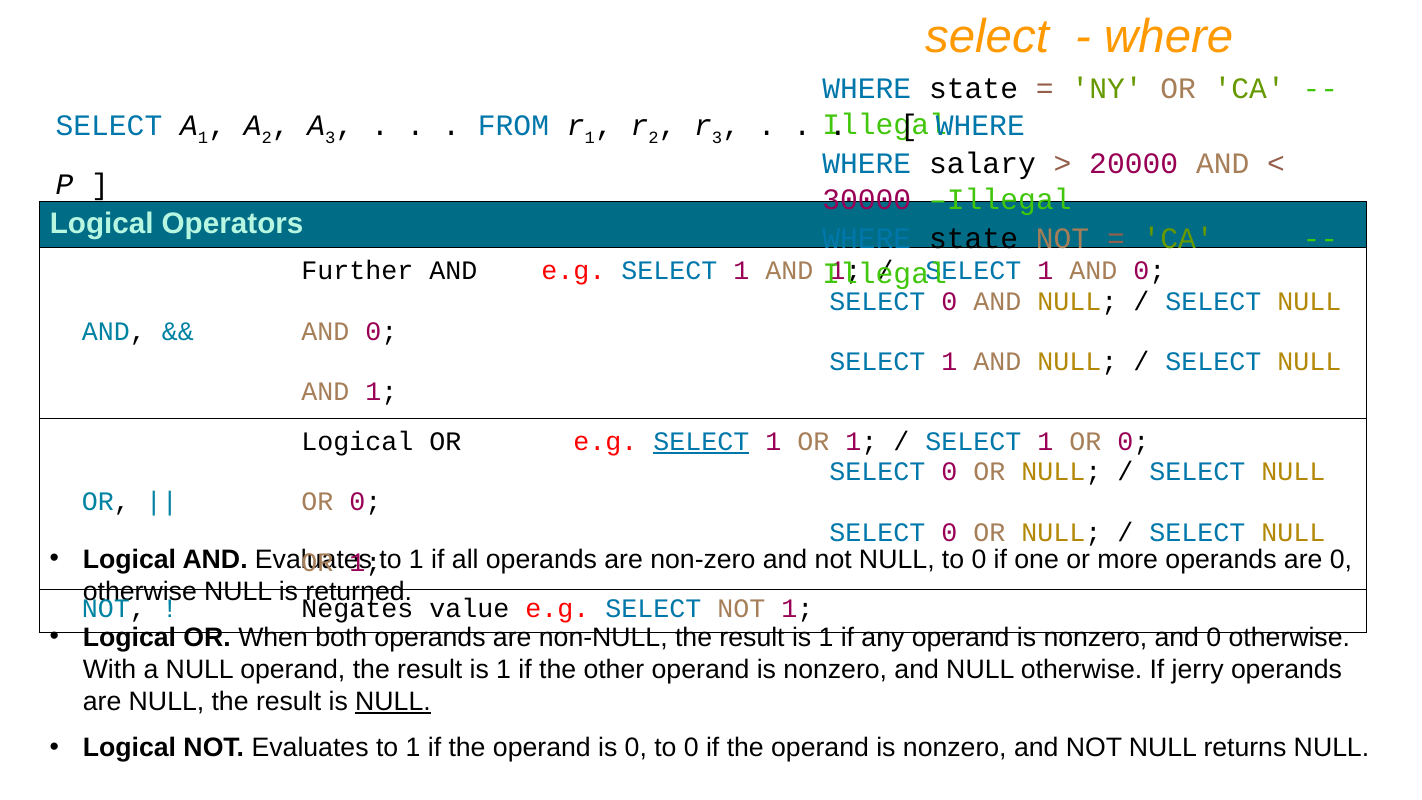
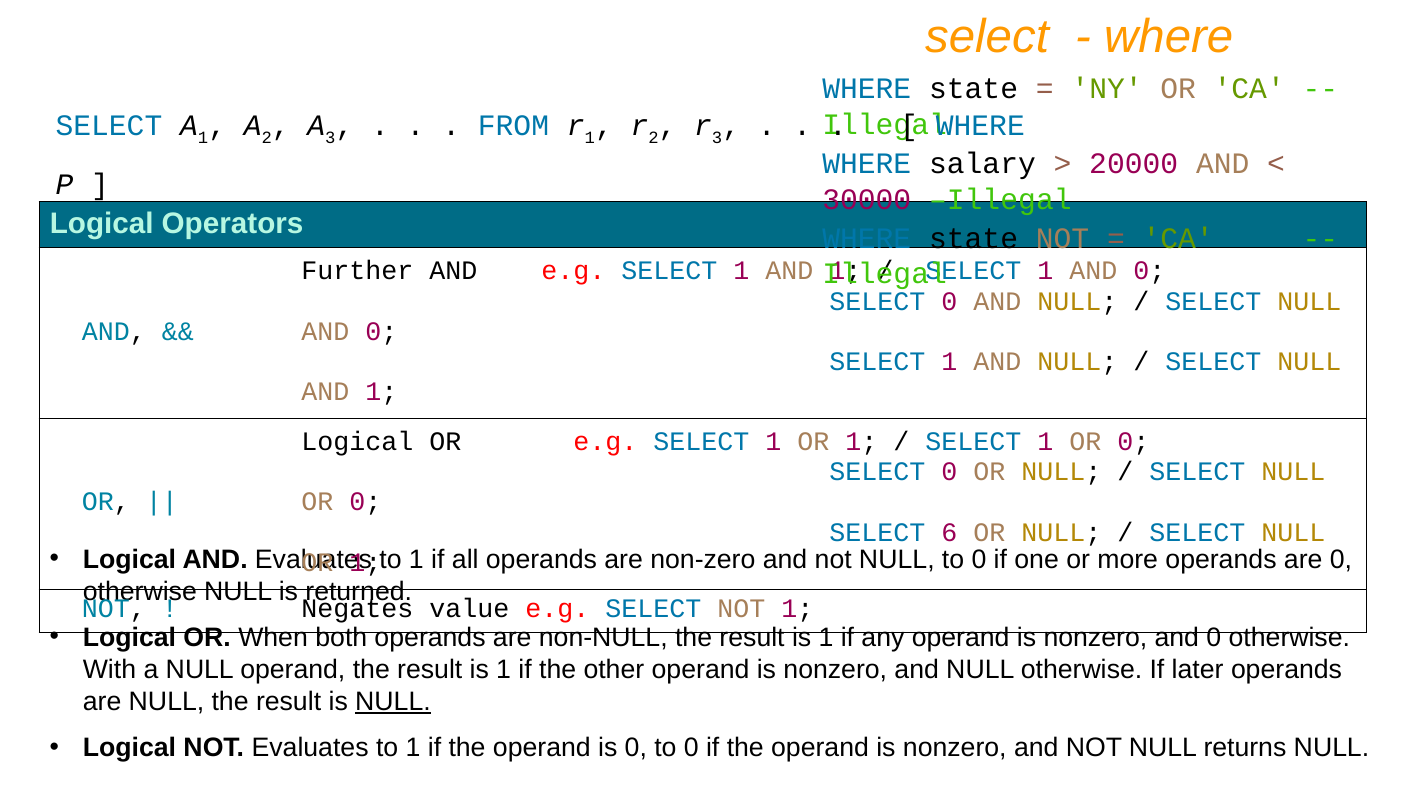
SELECT at (701, 442) underline: present -> none
0 at (949, 532): 0 -> 6
jerry: jerry -> later
